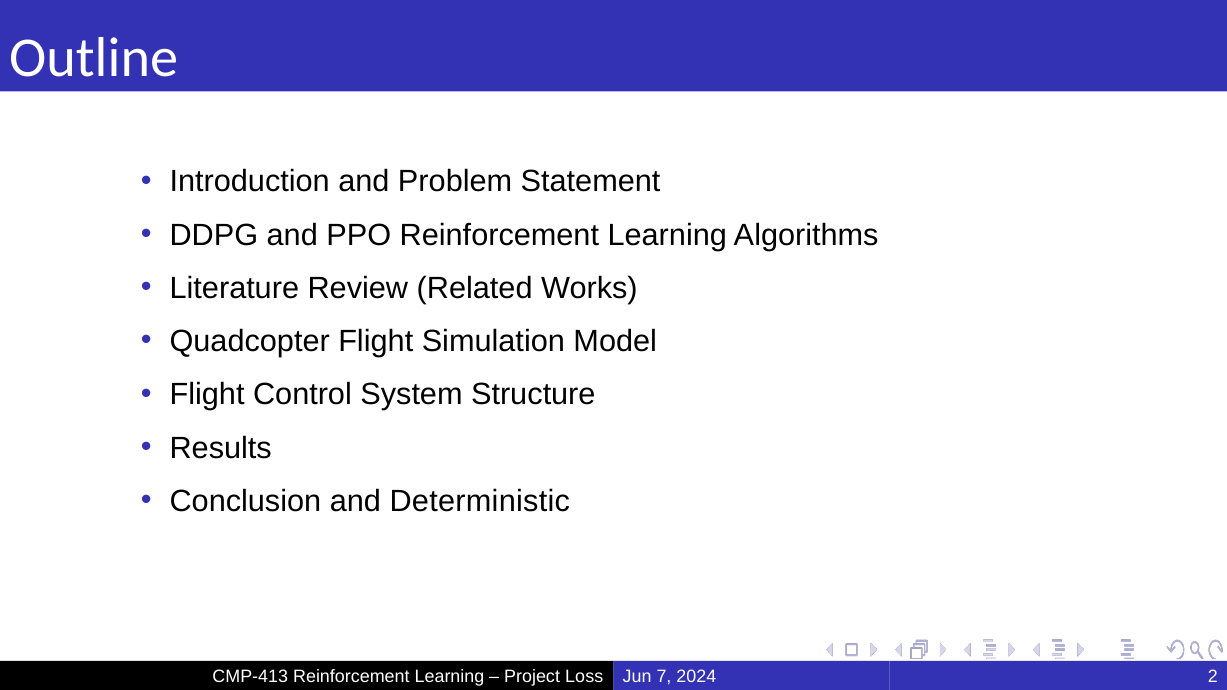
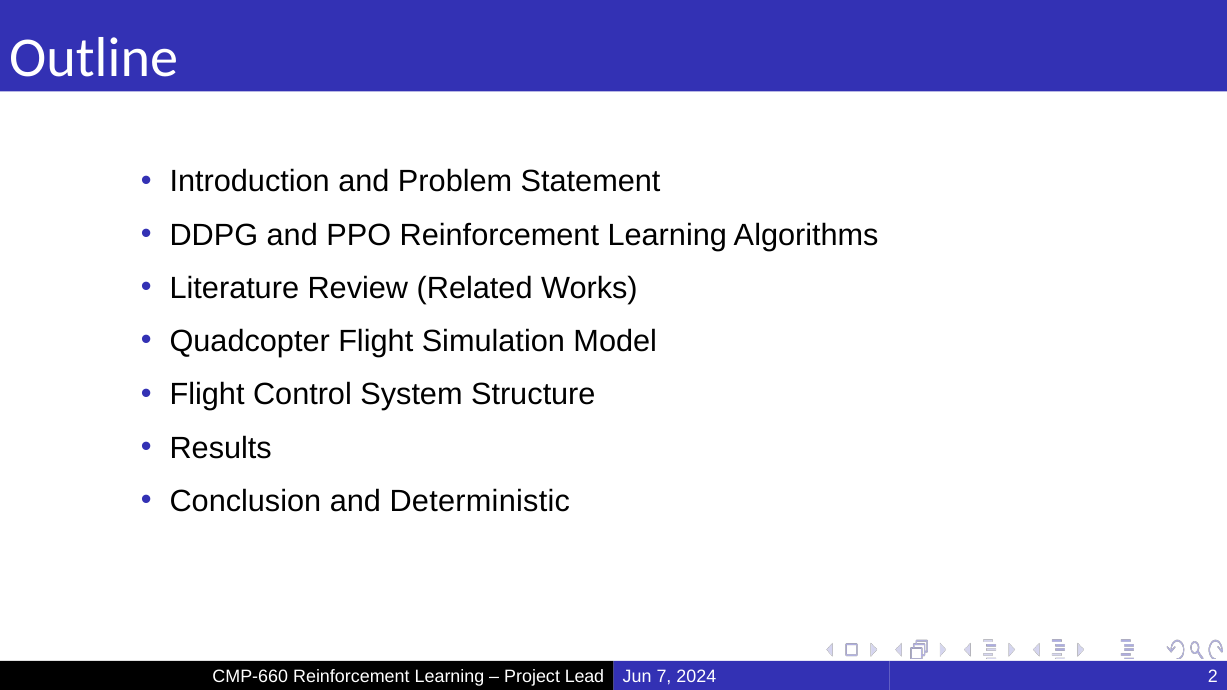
CMP-413: CMP-413 -> CMP-660
Loss: Loss -> Lead
